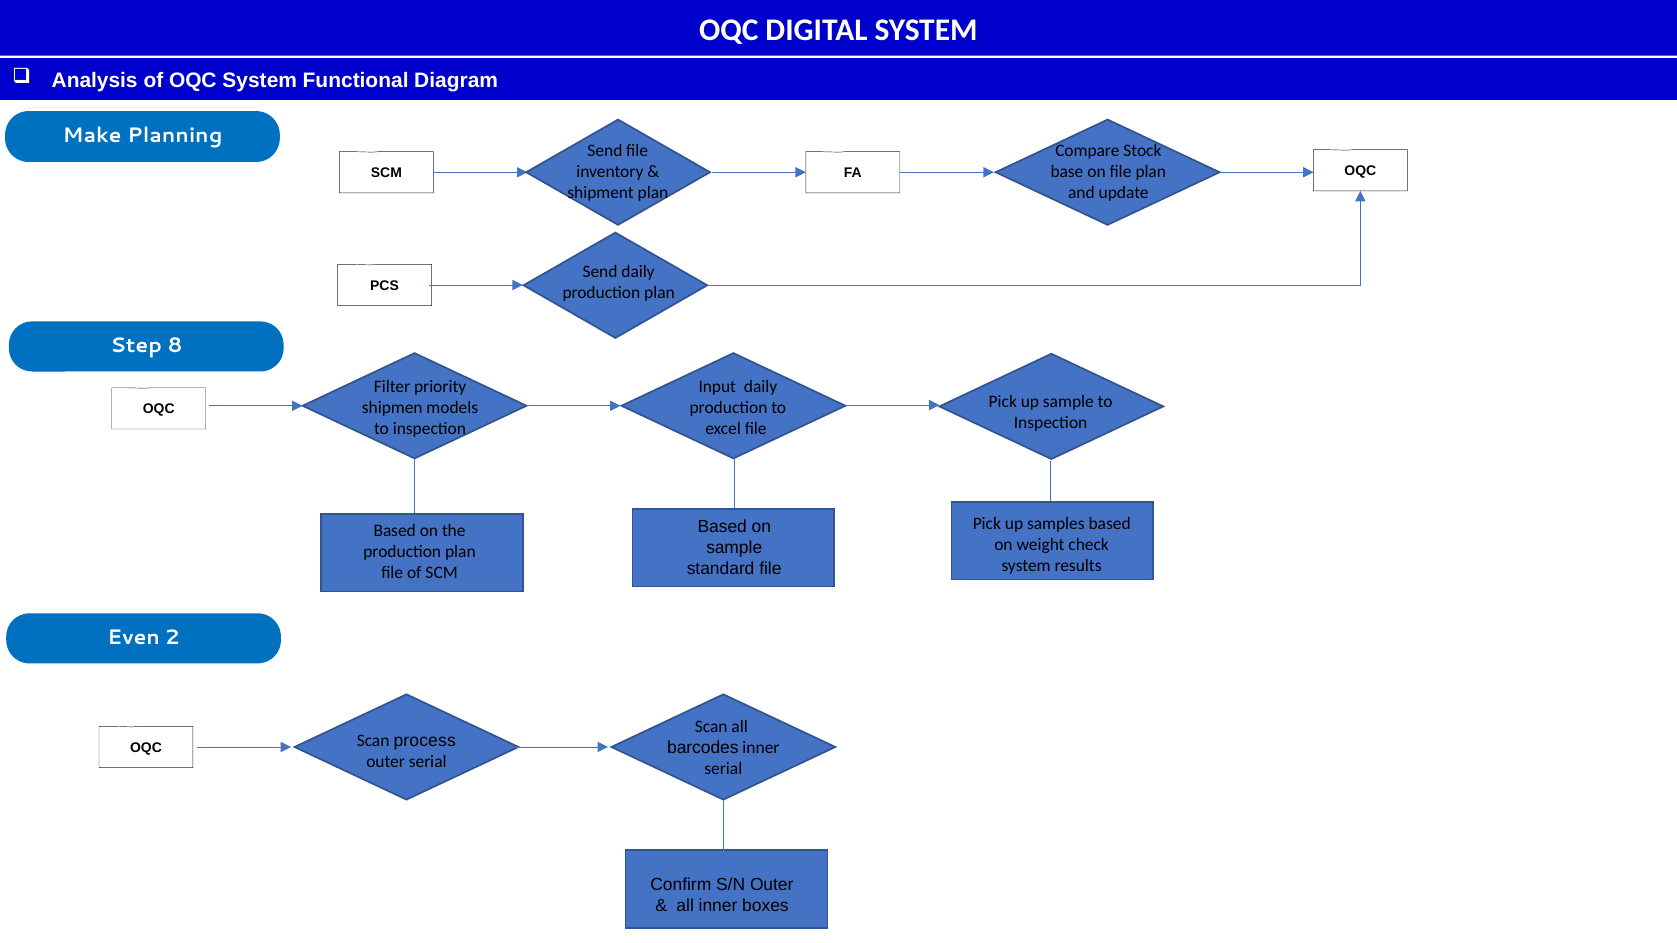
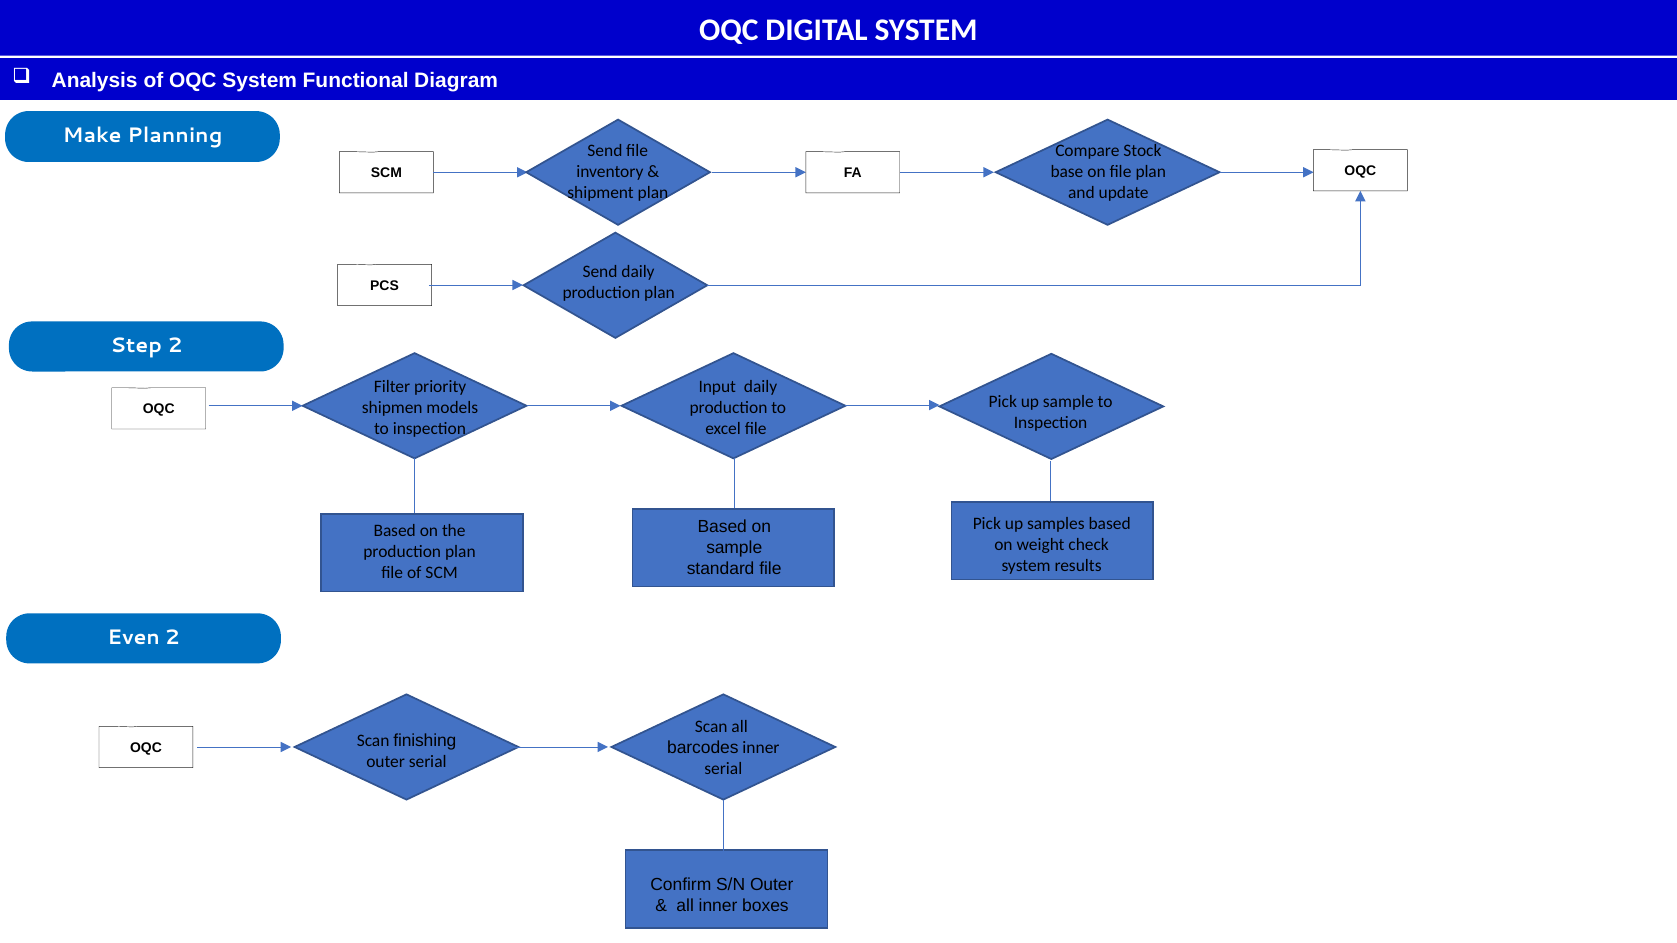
Step 8: 8 -> 2
process: process -> finishing
